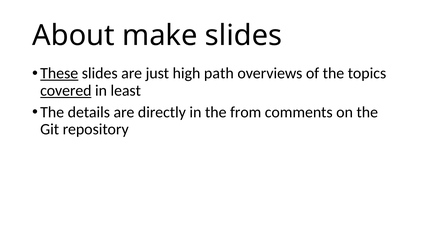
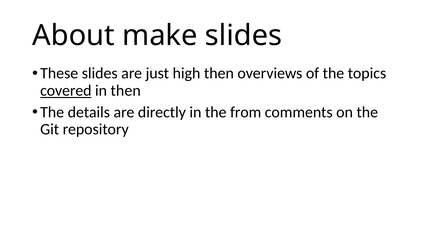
These underline: present -> none
high path: path -> then
in least: least -> then
